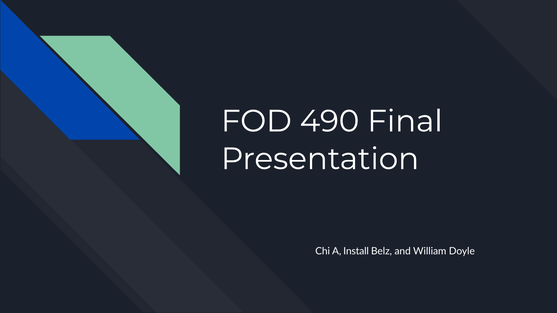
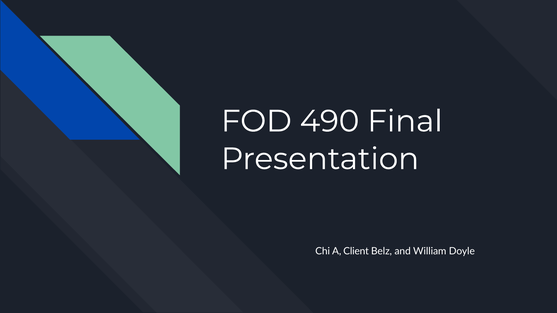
Install: Install -> Client
